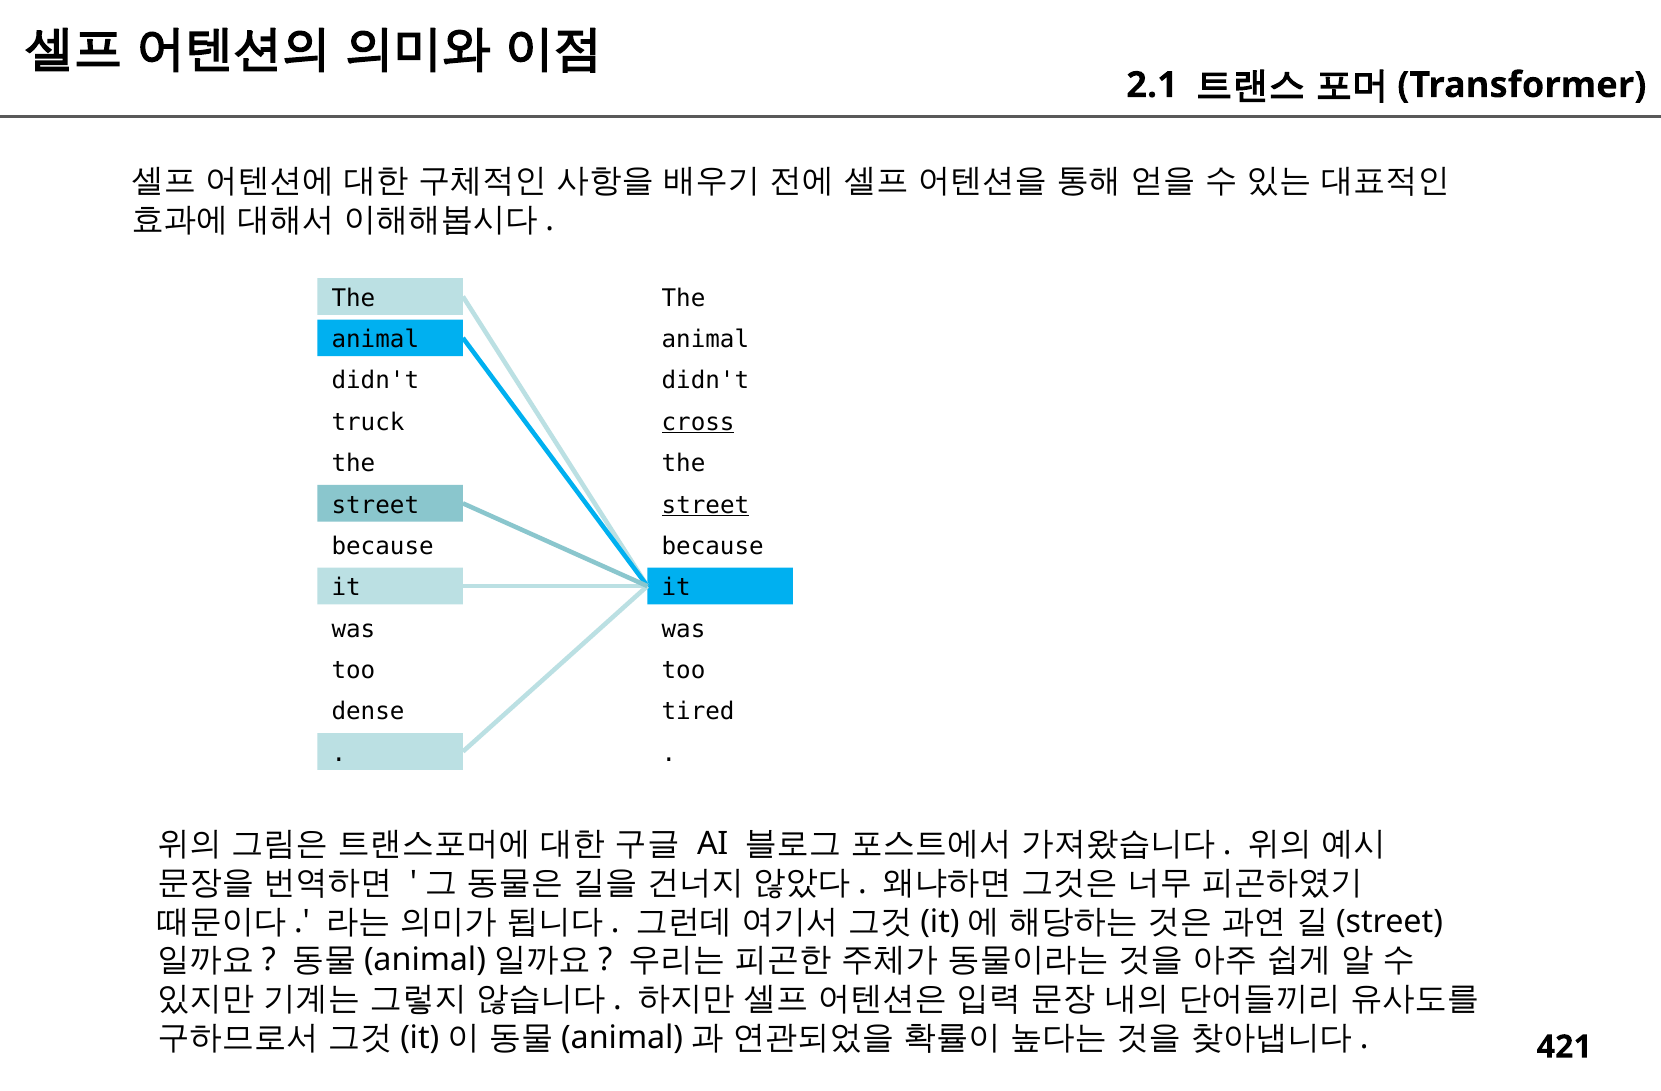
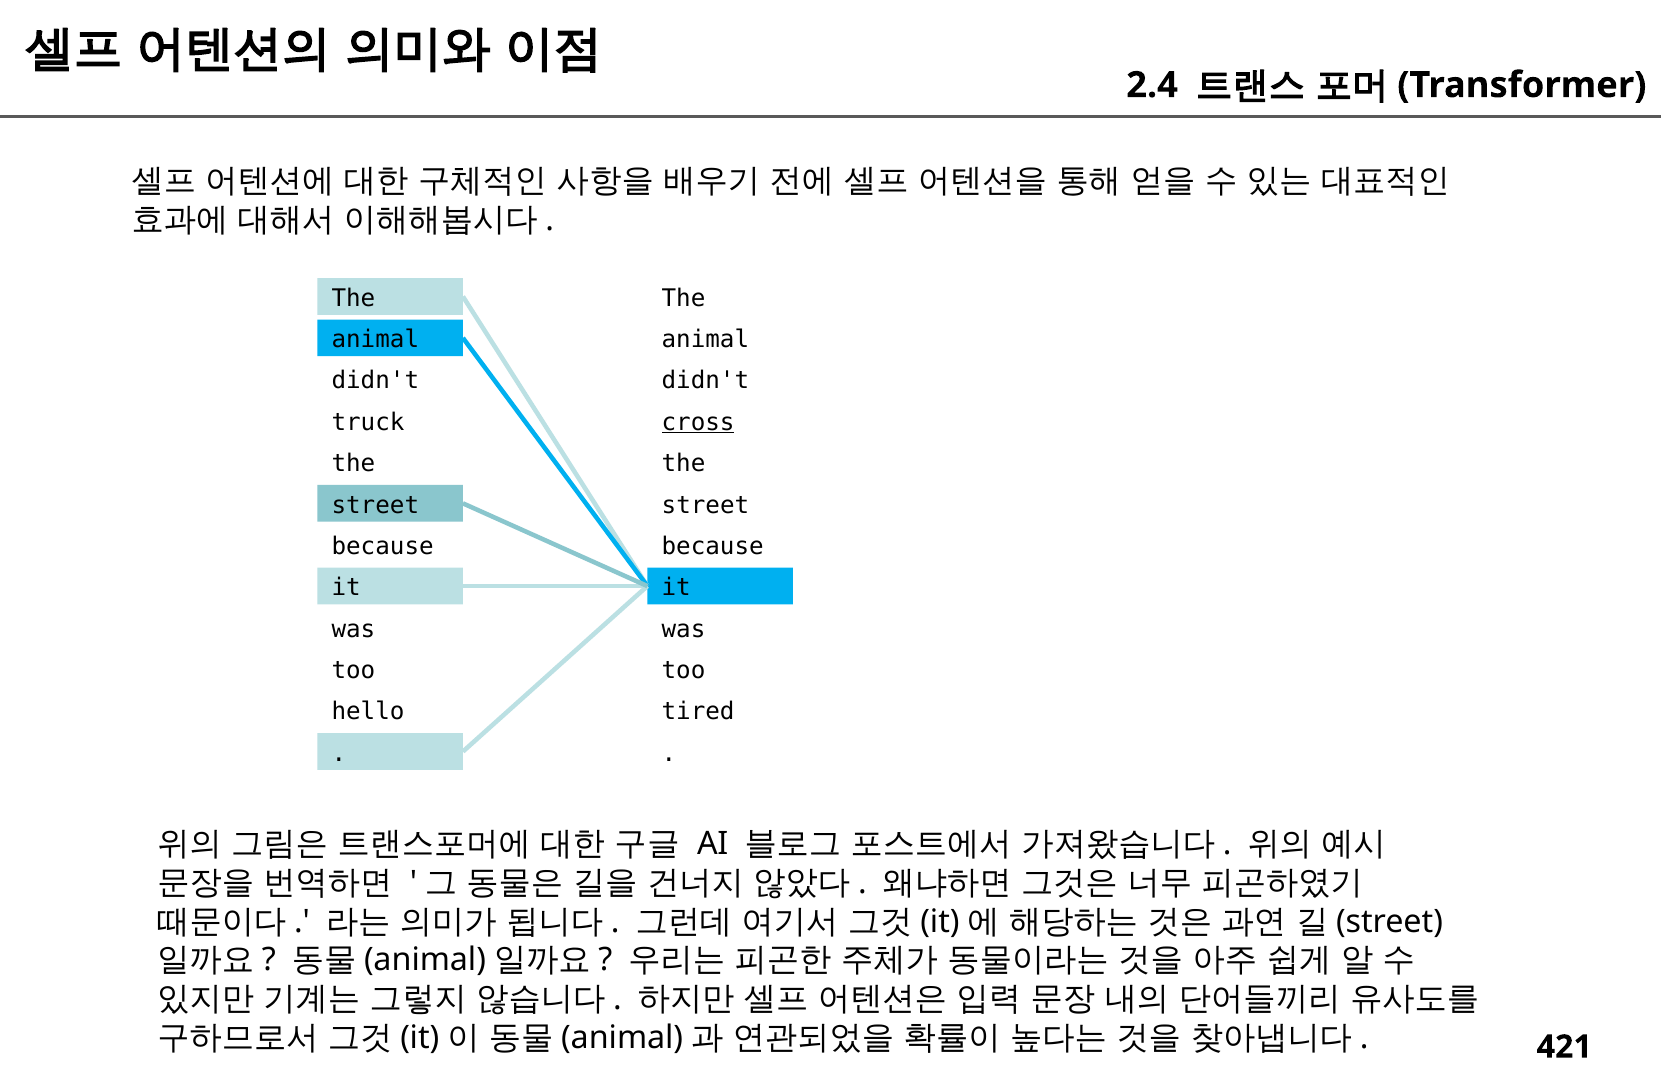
2.1: 2.1 -> 2.4
street at (705, 505) underline: present -> none
dense: dense -> hello
